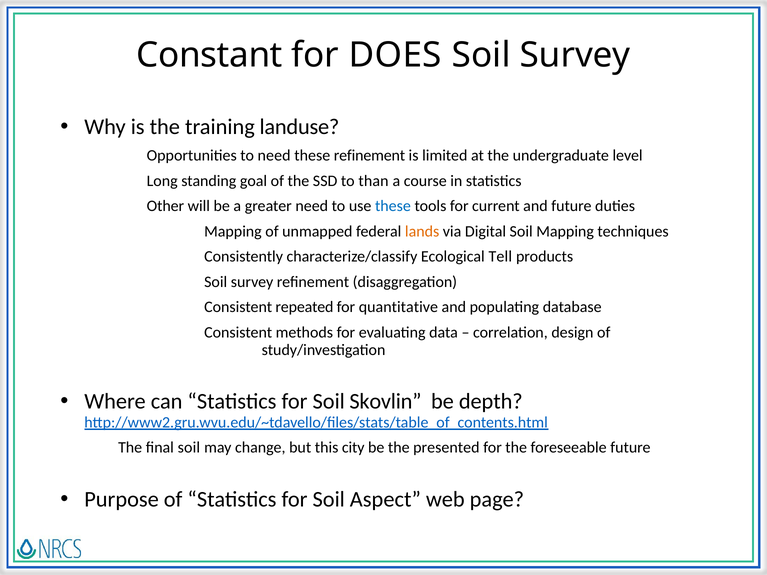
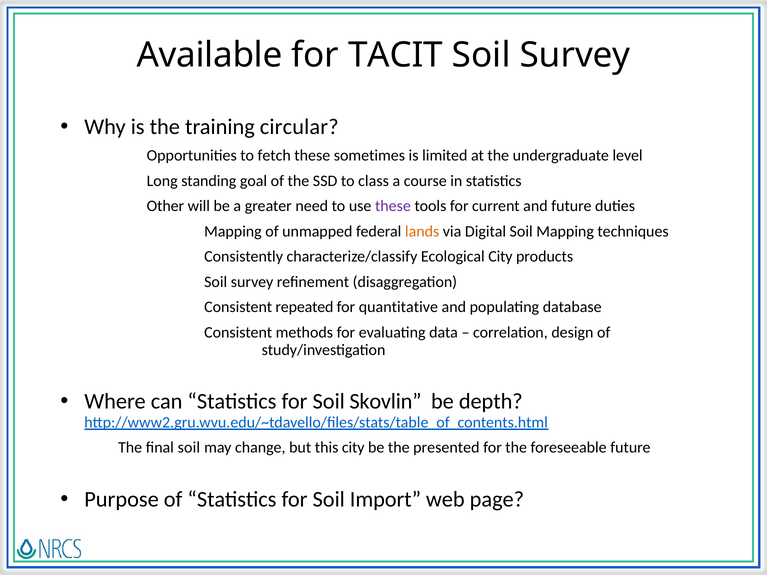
Constant: Constant -> Available
DOES: DOES -> TACIT
landuse: landuse -> circular
to need: need -> fetch
these refinement: refinement -> sometimes
than: than -> class
these at (393, 206) colour: blue -> purple
Ecological Tell: Tell -> City
Aspect: Aspect -> Import
